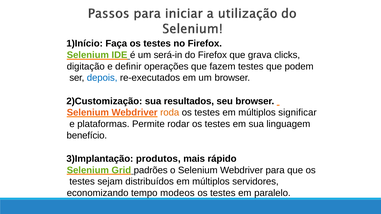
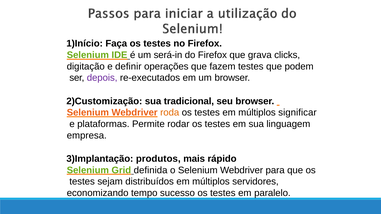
depois colour: blue -> purple
resultados: resultados -> tradicional
benefício: benefício -> empresa
padrões: padrões -> definida
modeos: modeos -> sucesso
